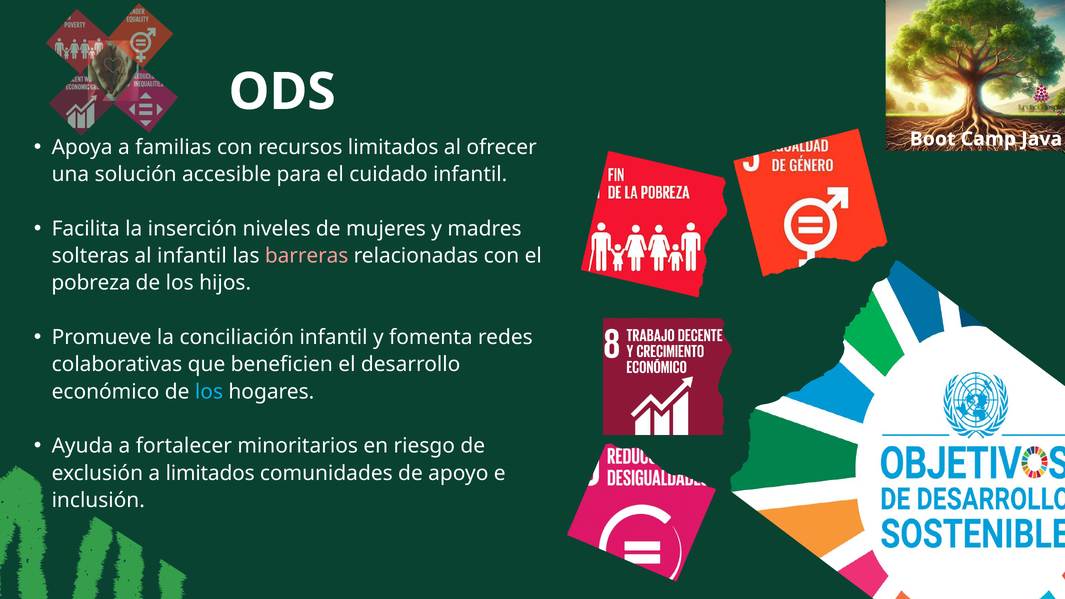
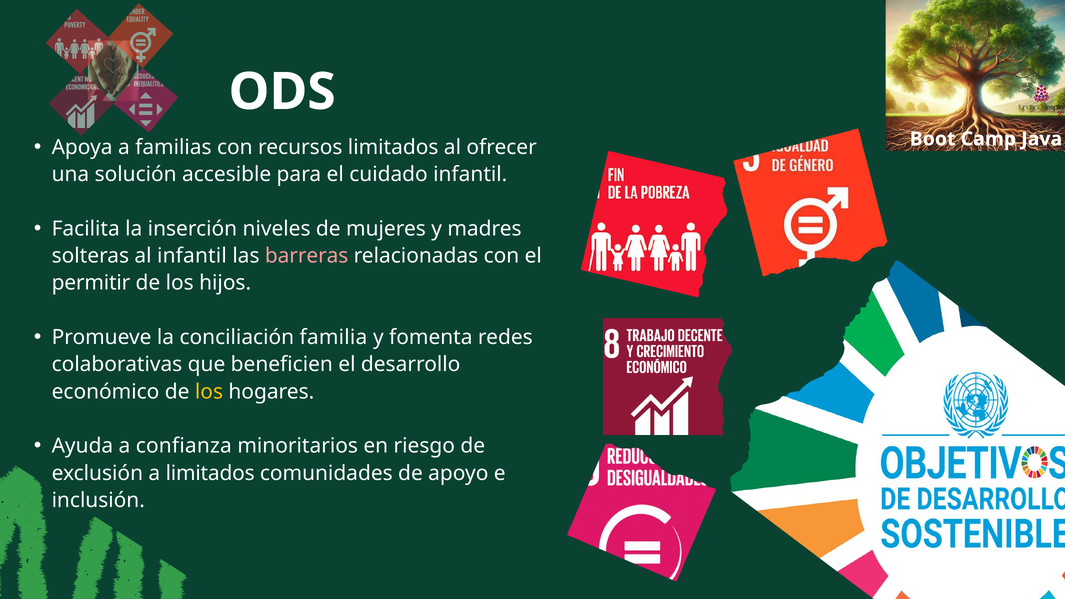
pobreza: pobreza -> permitir
conciliación infantil: infantil -> familia
los at (209, 392) colour: light blue -> yellow
fortalecer: fortalecer -> confianza
